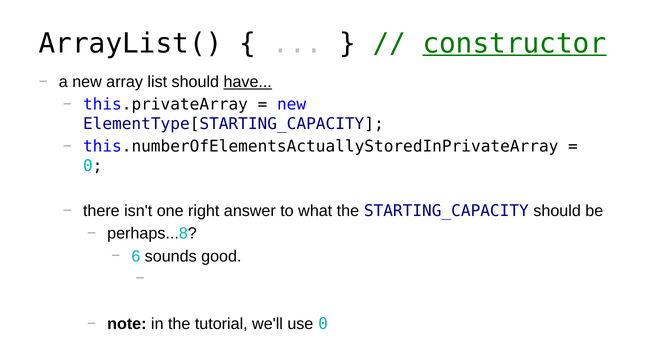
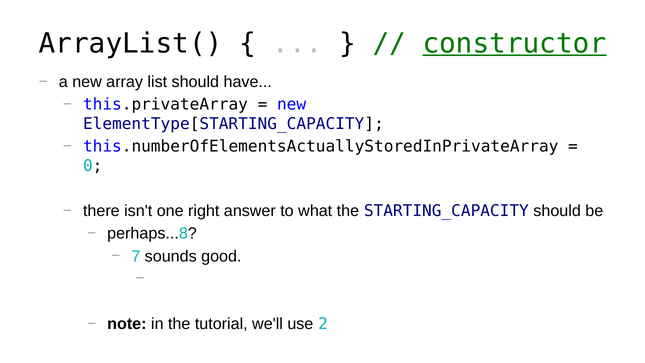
have underline: present -> none
6: 6 -> 7
use 0: 0 -> 2
